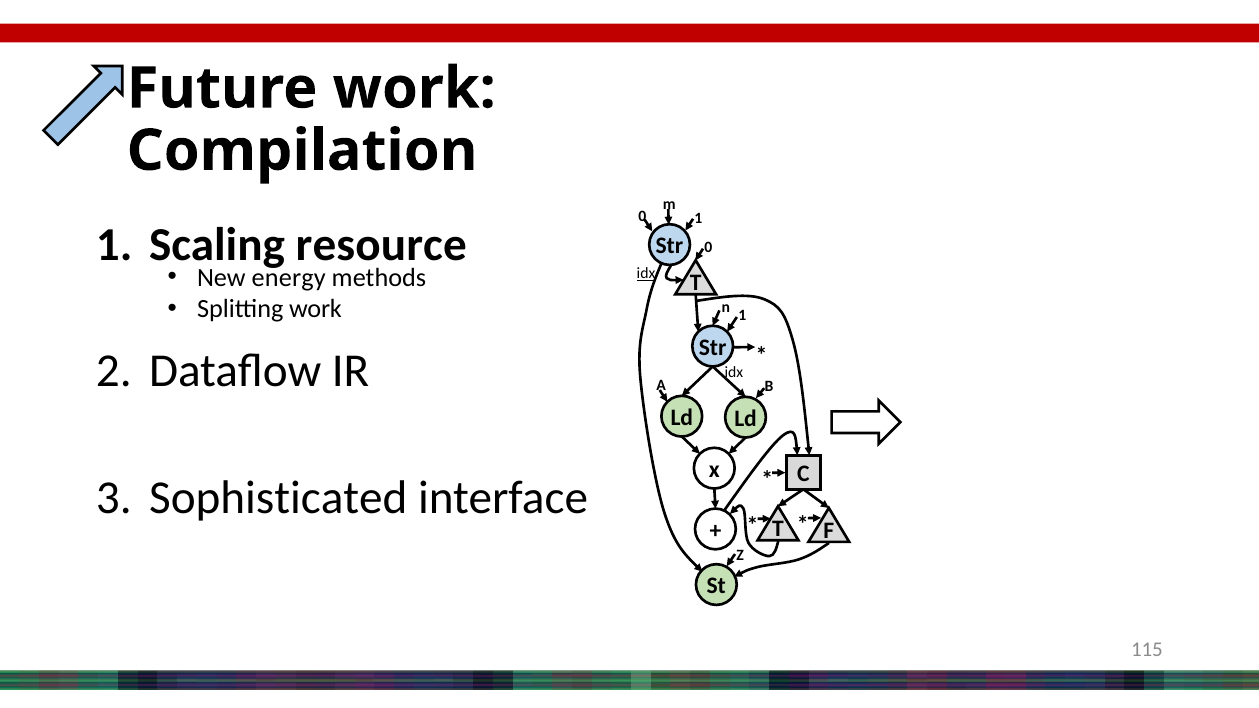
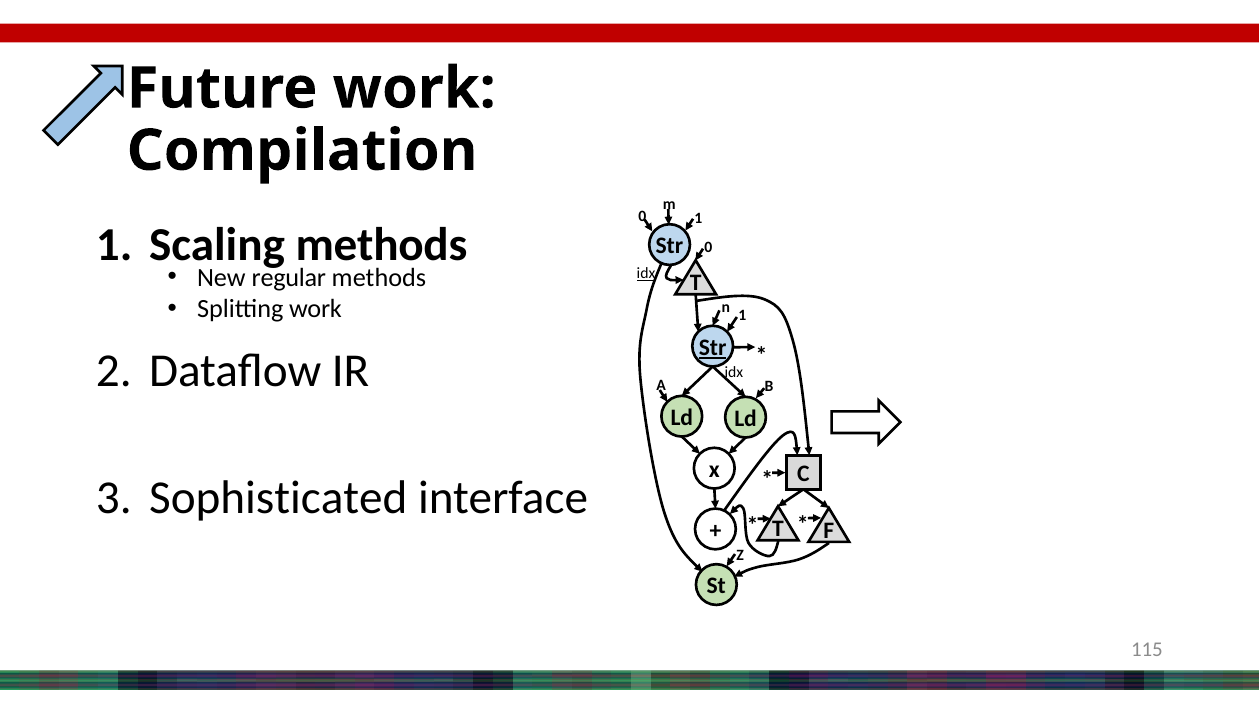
Scaling resource: resource -> methods
energy: energy -> regular
Str at (713, 348) underline: none -> present
